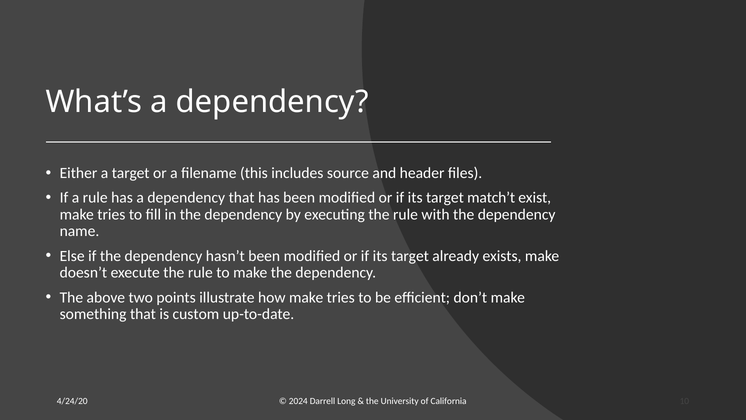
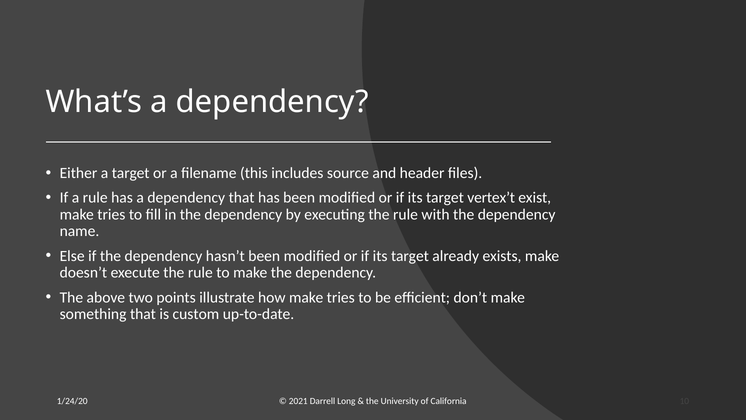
match’t: match’t -> vertex’t
4/24/20: 4/24/20 -> 1/24/20
2024: 2024 -> 2021
